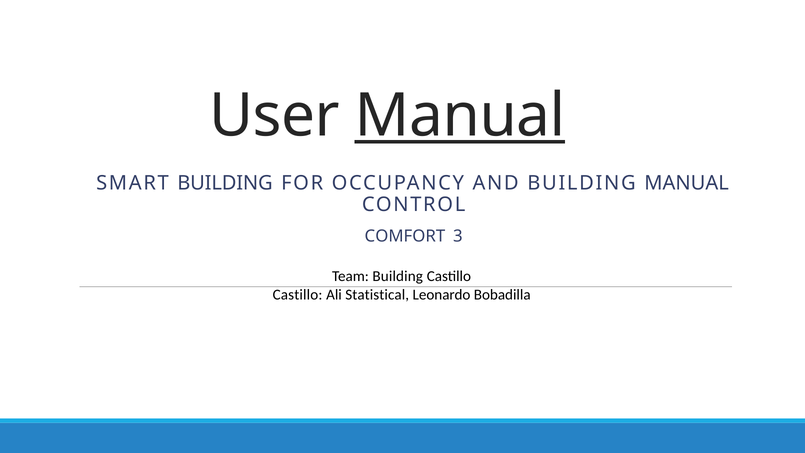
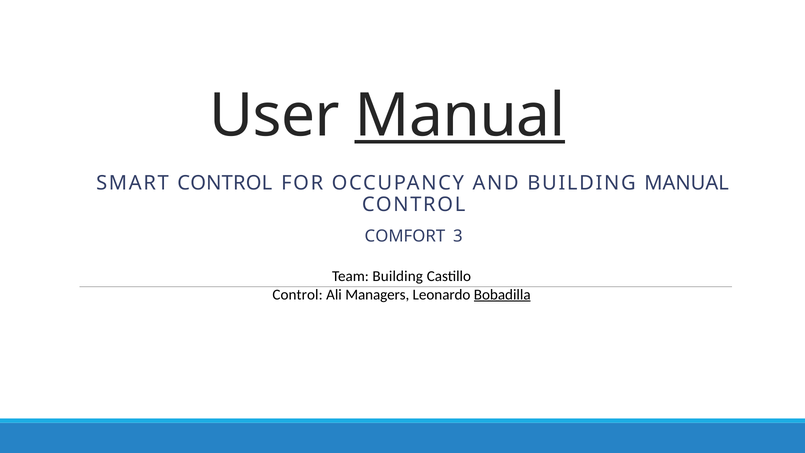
SMART BUILDING: BUILDING -> CONTROL
Castillo at (298, 294): Castillo -> Control
Statistical: Statistical -> Managers
Bobadilla underline: none -> present
